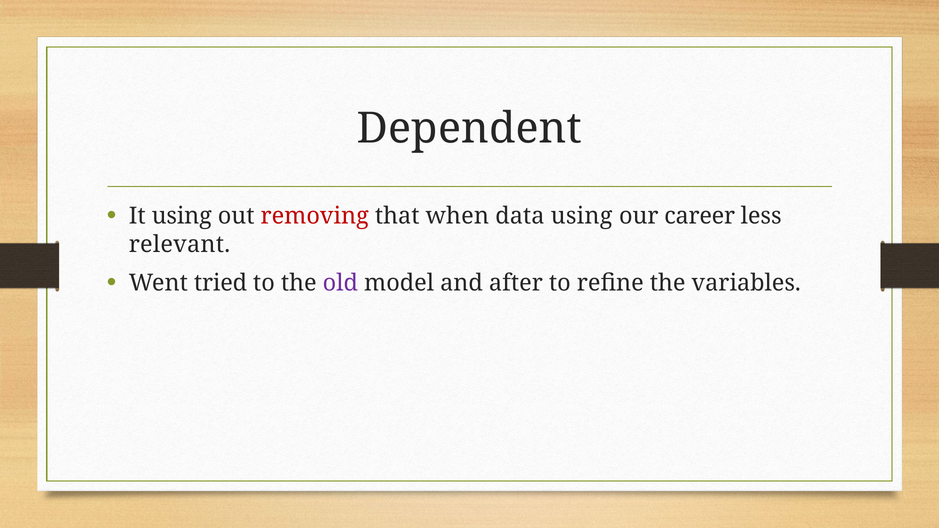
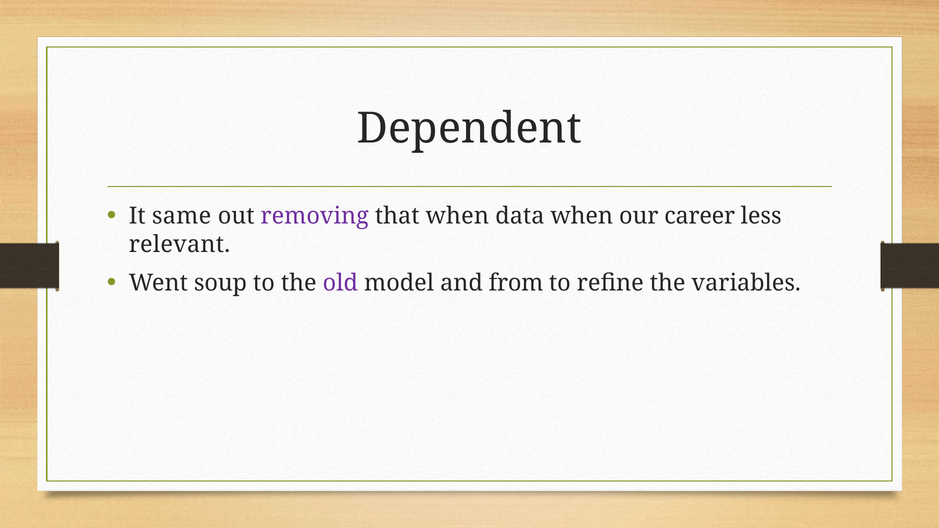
It using: using -> same
removing colour: red -> purple
data using: using -> when
tried: tried -> soup
after: after -> from
